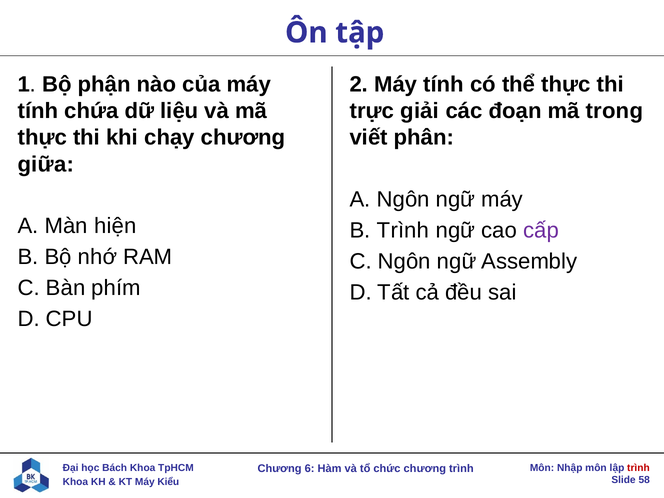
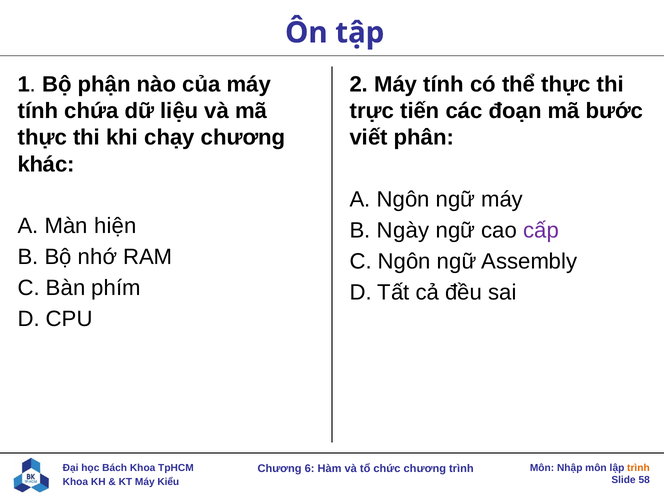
giải: giải -> tiến
trong: trong -> bước
giữa: giữa -> khác
B Trình: Trình -> Ngày
trình at (638, 468) colour: red -> orange
